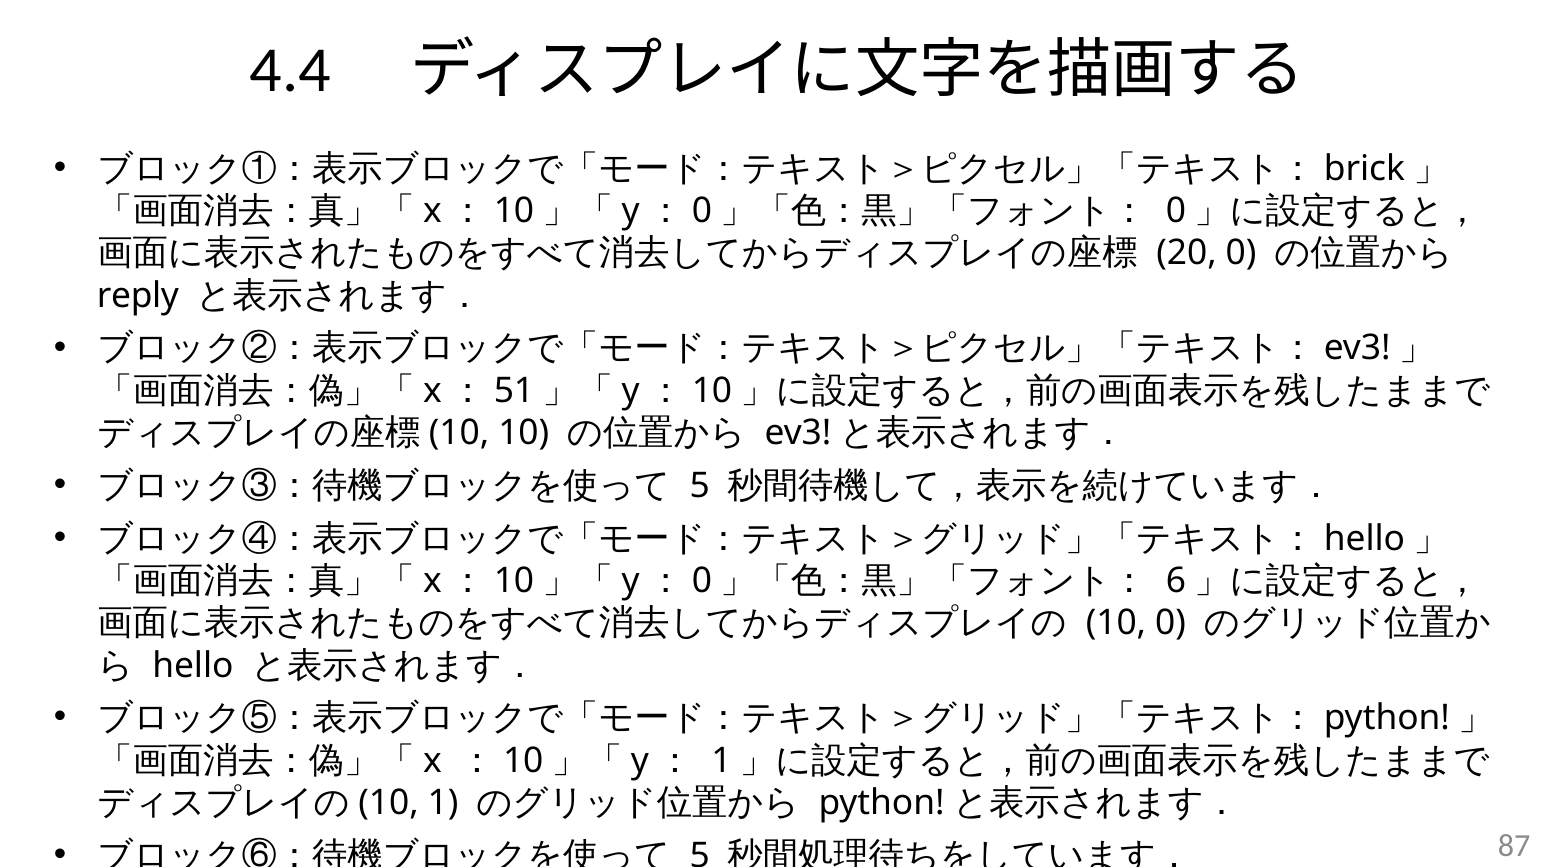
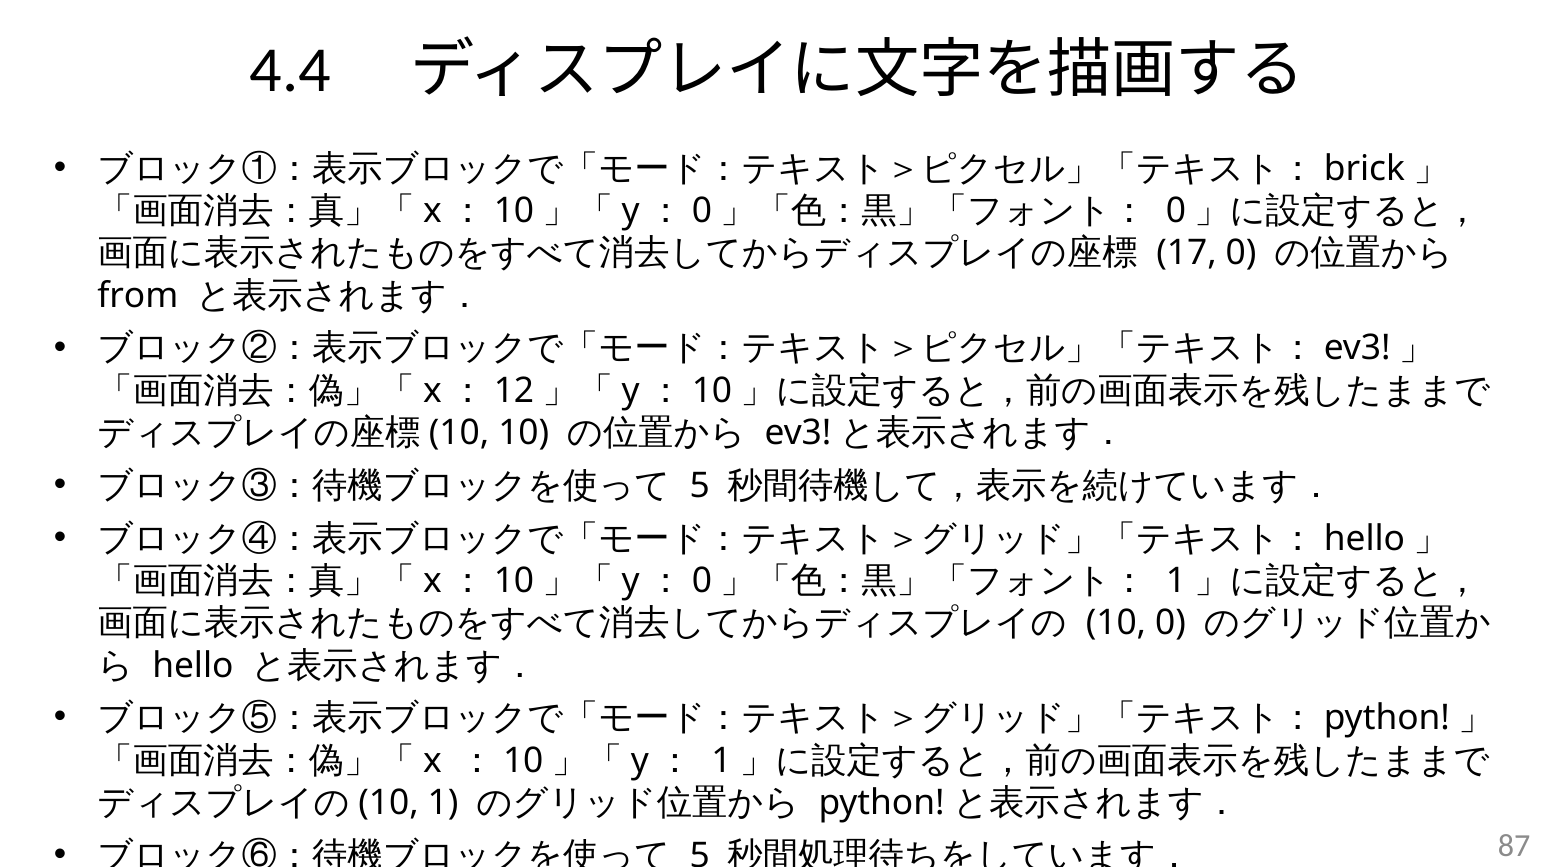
20: 20 -> 17
reply: reply -> from
51: 51 -> 12
6 at (1176, 581): 6 -> 1
